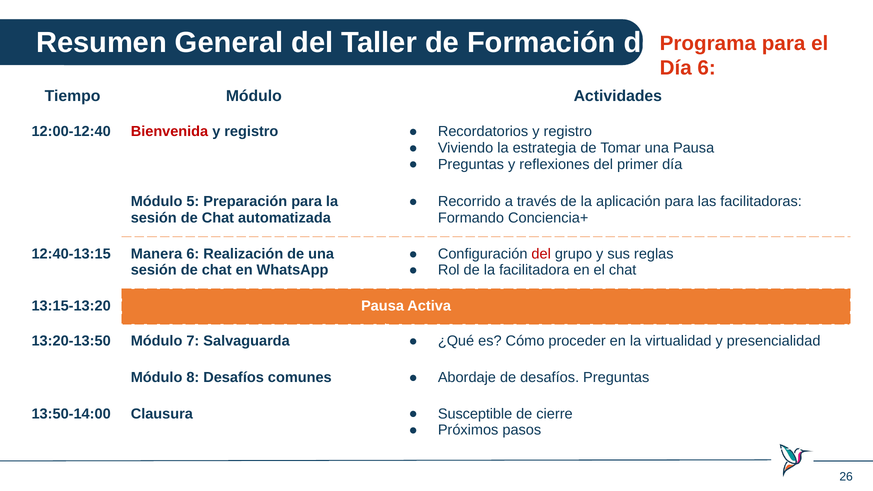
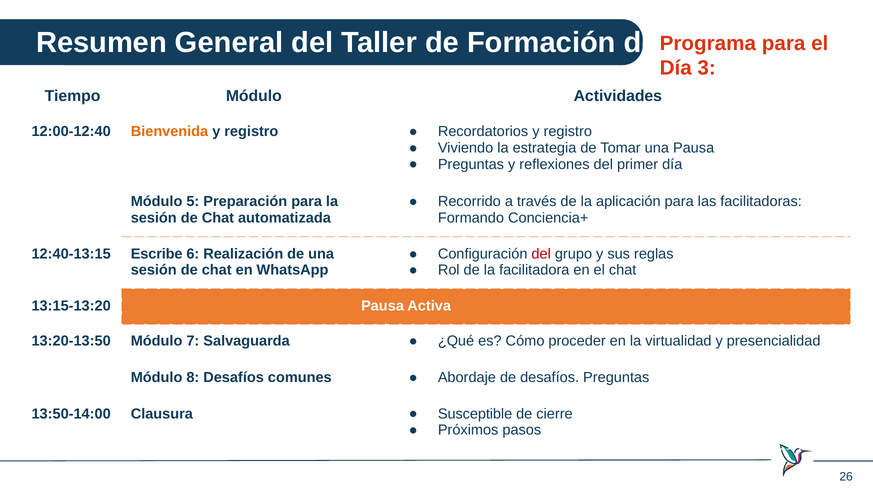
Día 6: 6 -> 3
Bienvenida colour: red -> orange
Manera: Manera -> Escribe
